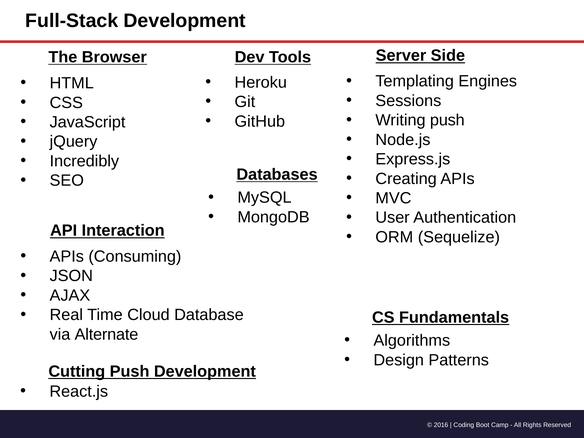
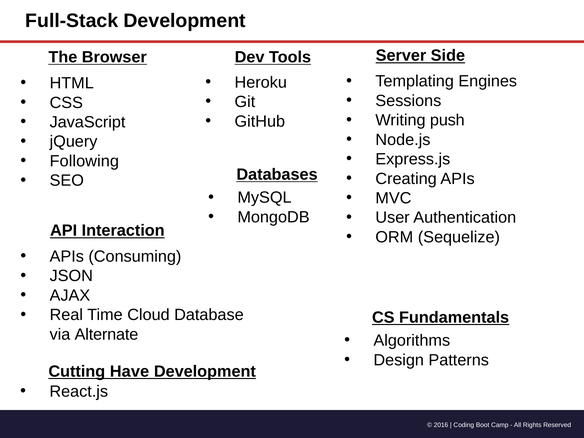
Incredibly: Incredibly -> Following
Cutting Push: Push -> Have
